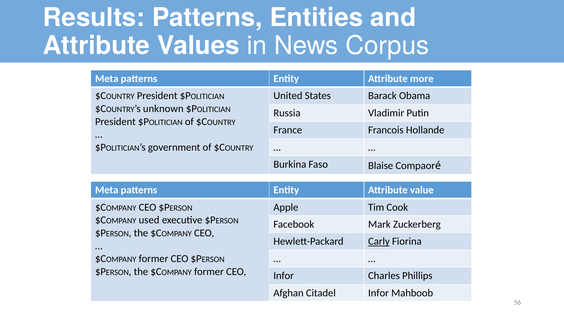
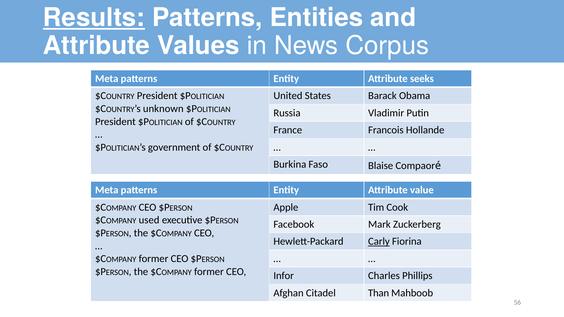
Results underline: none -> present
more: more -> seeks
Citadel Infor: Infor -> Than
